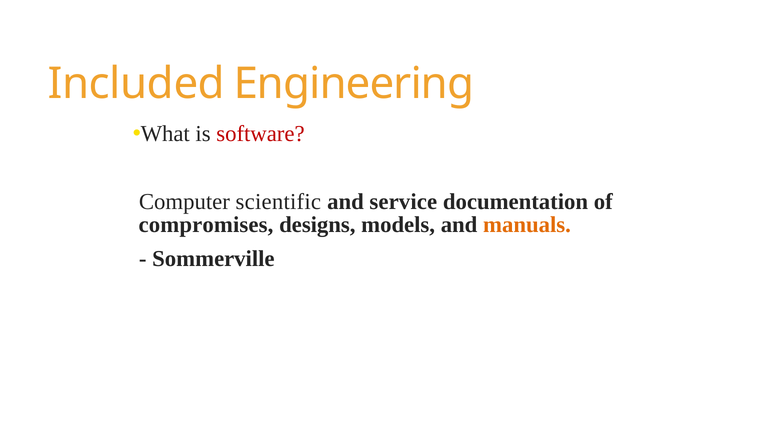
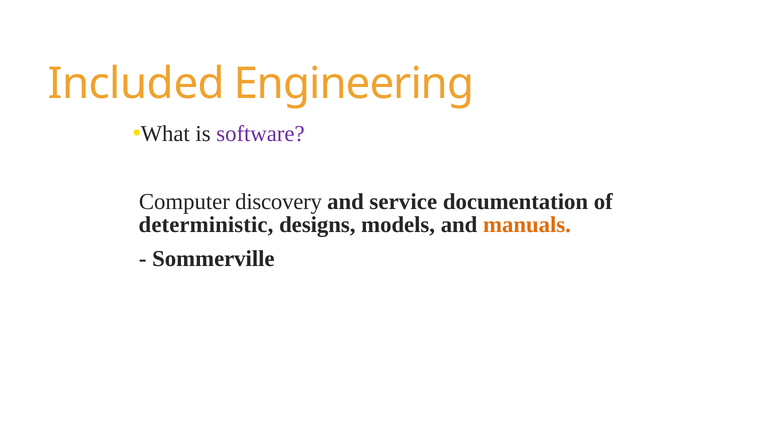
software colour: red -> purple
scientific: scientific -> discovery
compromises: compromises -> deterministic
